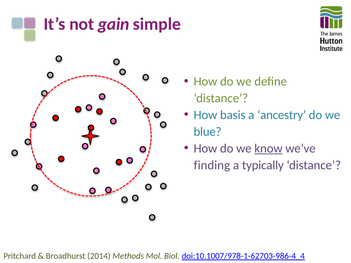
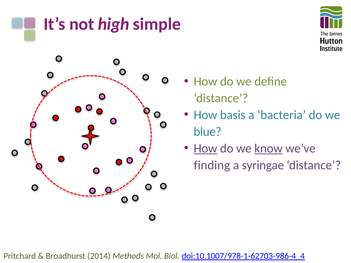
gain: gain -> high
ancestry: ancestry -> bacteria
How at (205, 149) underline: none -> present
typically: typically -> syringae
